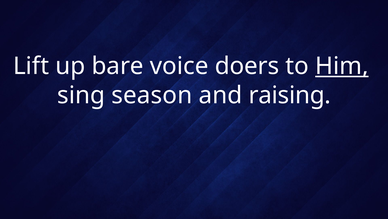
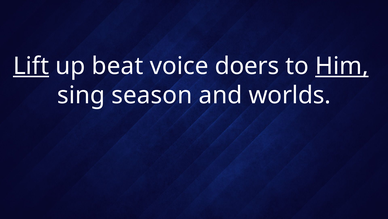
Lift underline: none -> present
bare: bare -> beat
raising: raising -> worlds
